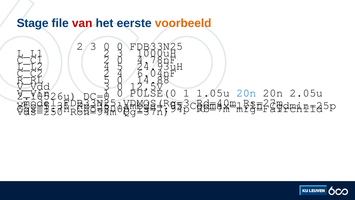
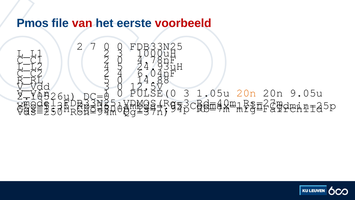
Stage: Stage -> Pmos
voorbeeld colour: orange -> red
3 at (93, 46): 3 -> 7
1 at (186, 93): 1 -> 3
20n at (246, 93) colour: blue -> orange
2.05u: 2.05u -> 9.05u
